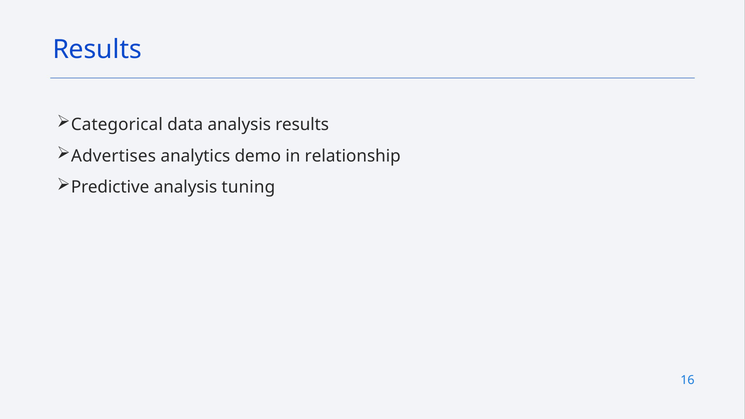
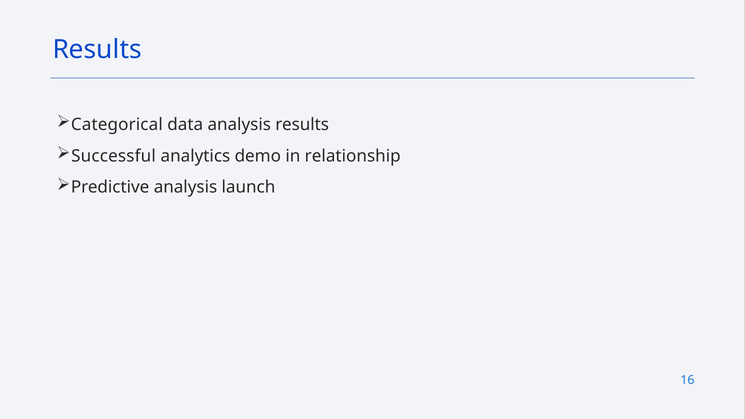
Advertises: Advertises -> Successful
tuning: tuning -> launch
